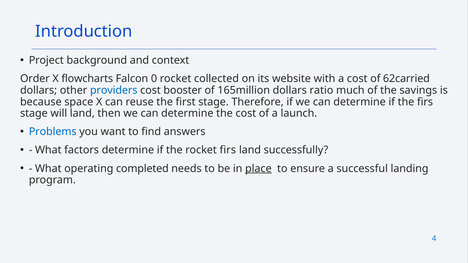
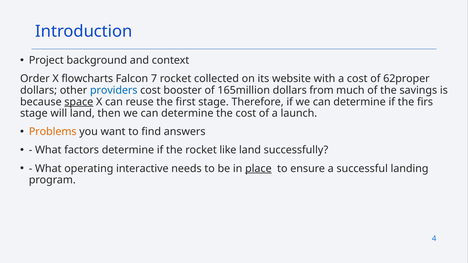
0: 0 -> 7
62carried: 62carried -> 62proper
ratio: ratio -> from
space underline: none -> present
Problems colour: blue -> orange
rocket firs: firs -> like
completed: completed -> interactive
